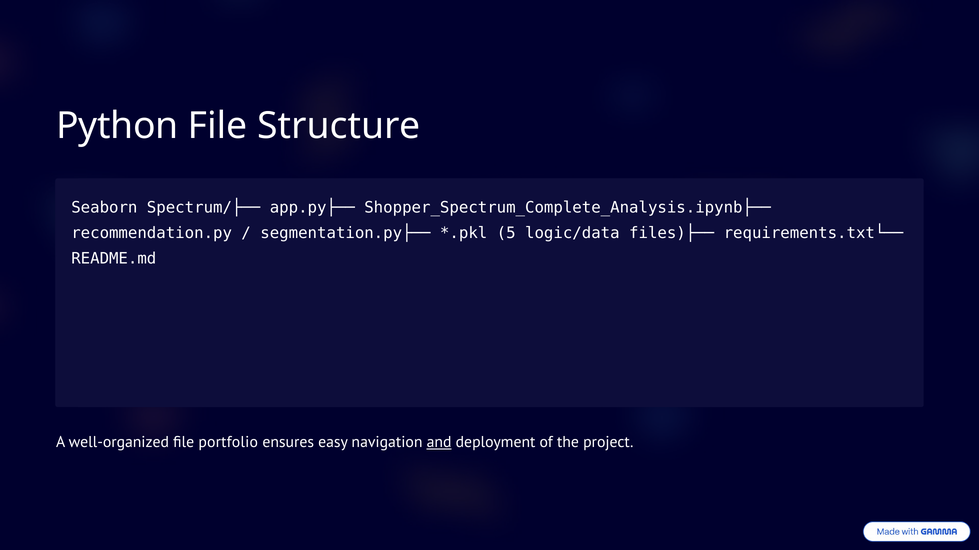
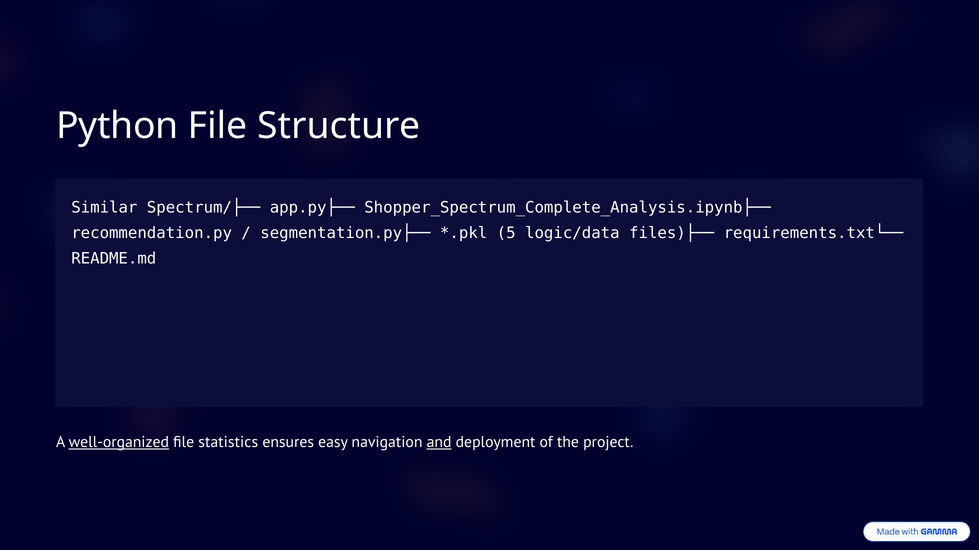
Seaborn: Seaborn -> Similar
well-organized underline: none -> present
portfolio: portfolio -> statistics
